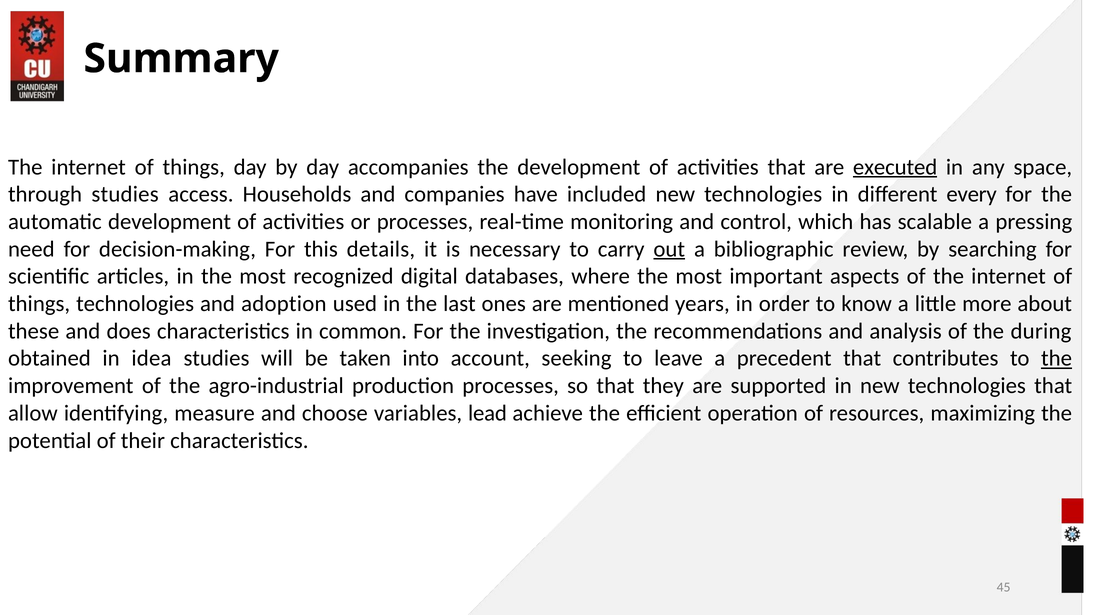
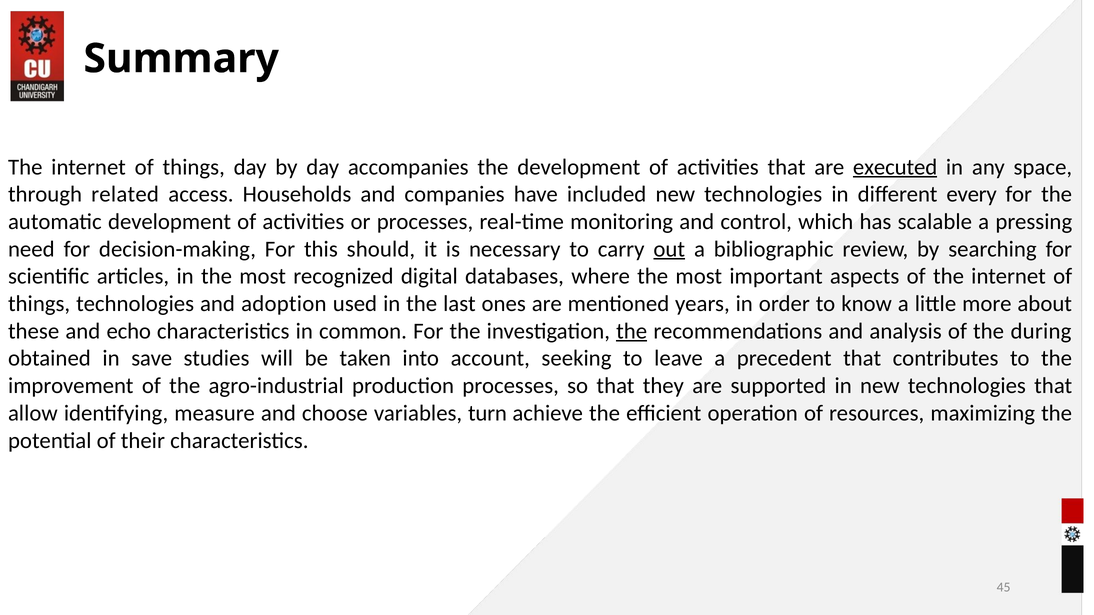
through studies: studies -> related
details: details -> should
does: does -> echo
the at (632, 331) underline: none -> present
idea: idea -> save
the at (1057, 359) underline: present -> none
lead: lead -> turn
